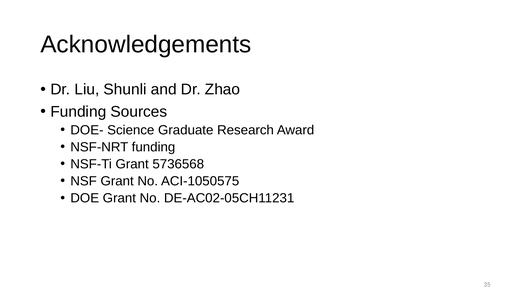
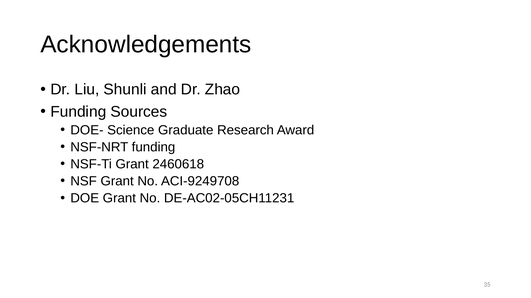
5736568: 5736568 -> 2460618
ACI-1050575: ACI-1050575 -> ACI-9249708
